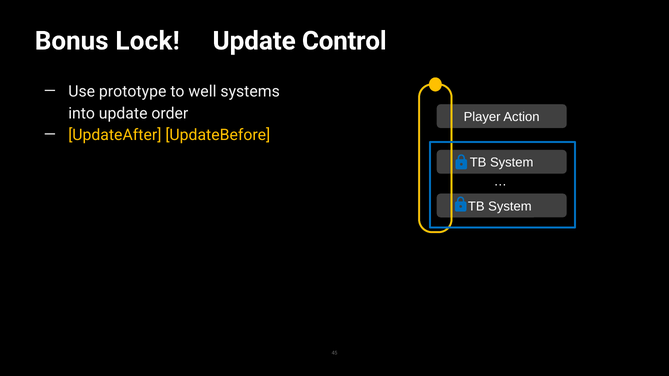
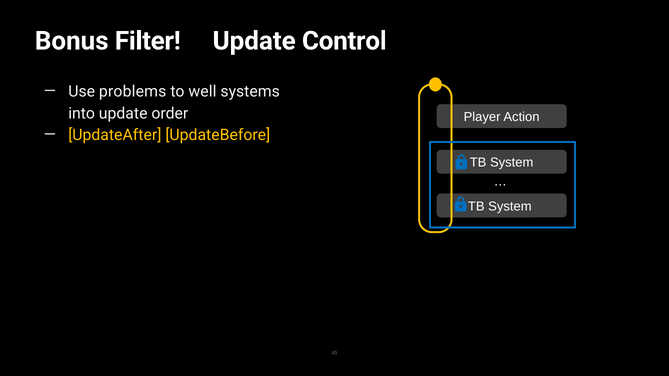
Lock: Lock -> Filter
prototype: prototype -> problems
